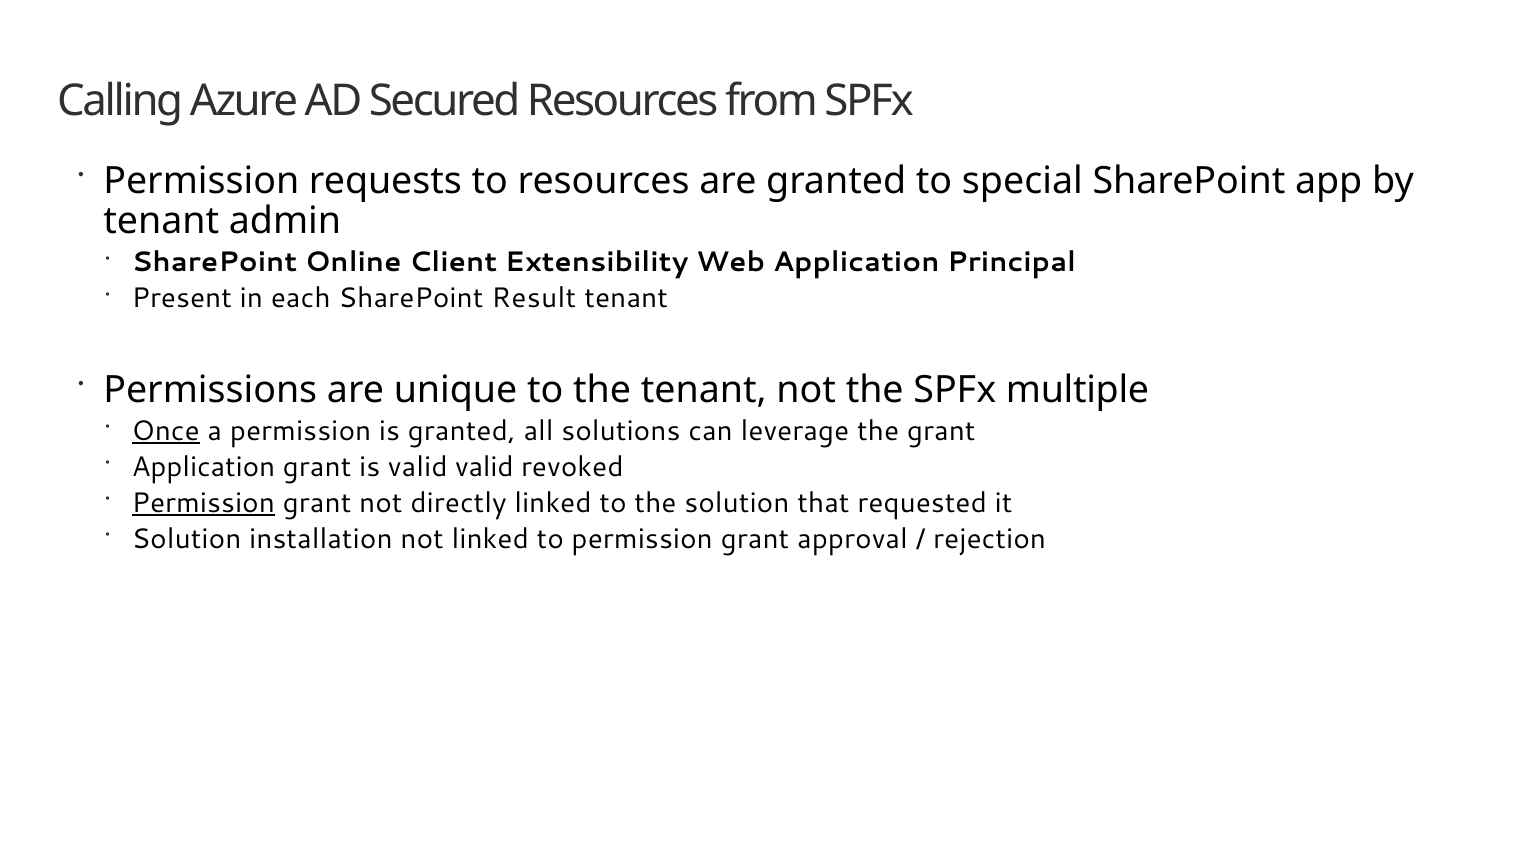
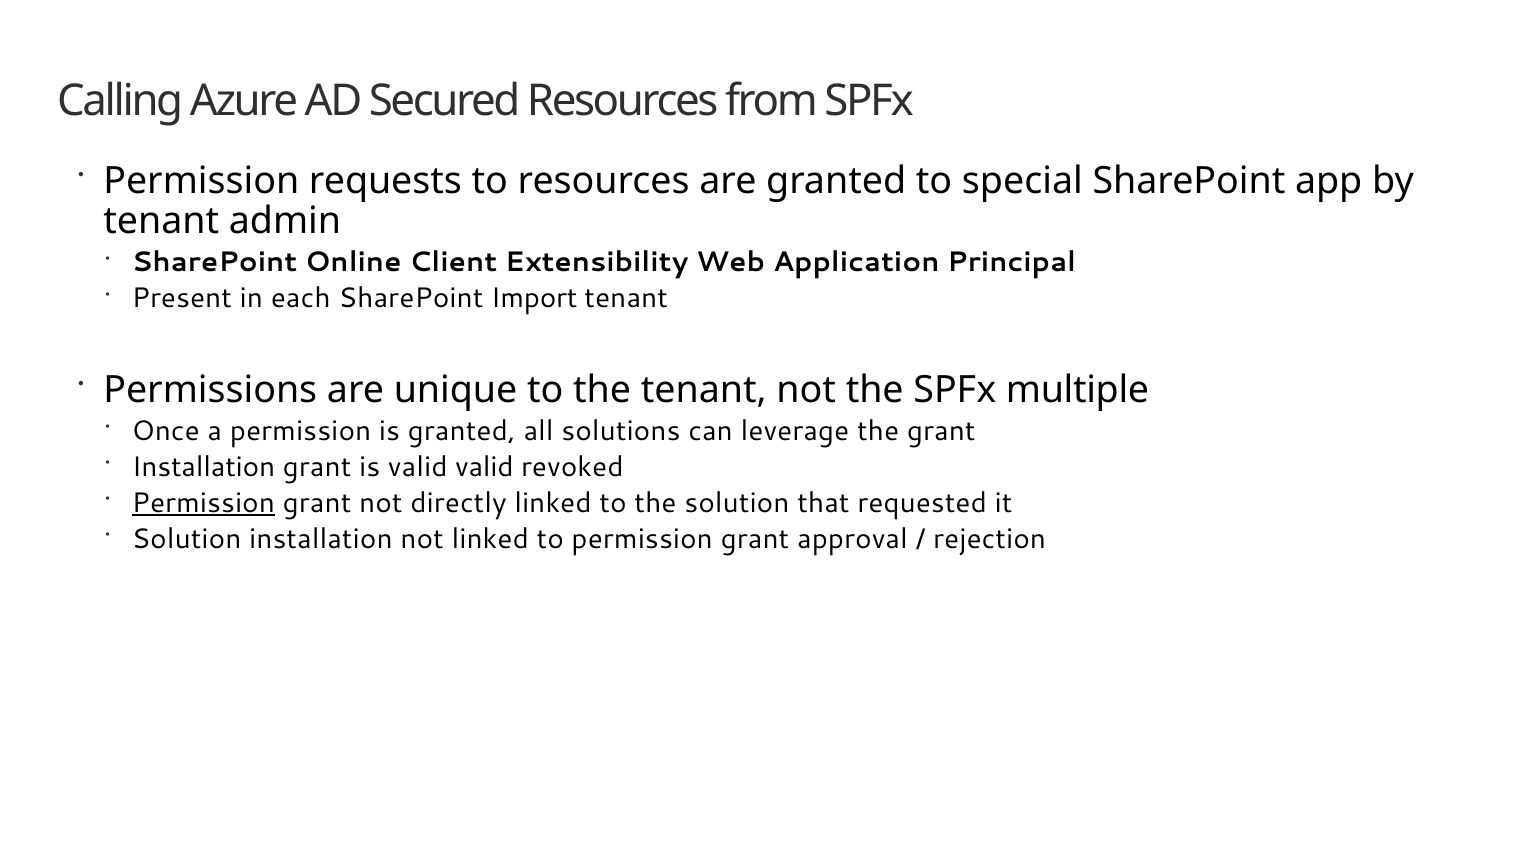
Result: Result -> Import
Once underline: present -> none
Application at (203, 467): Application -> Installation
